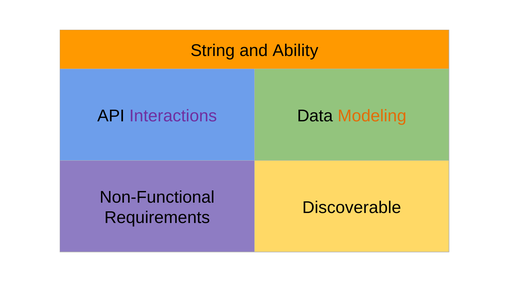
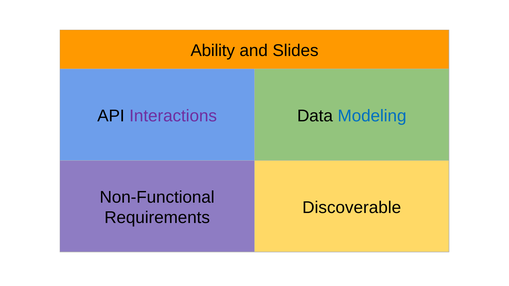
String: String -> Ability
Ability: Ability -> Slides
Modeling colour: orange -> blue
